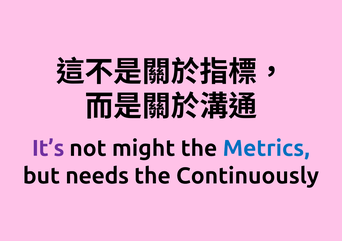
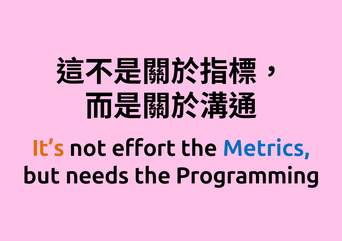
It’s colour: purple -> orange
might: might -> effort
Continuously: Continuously -> Programming
